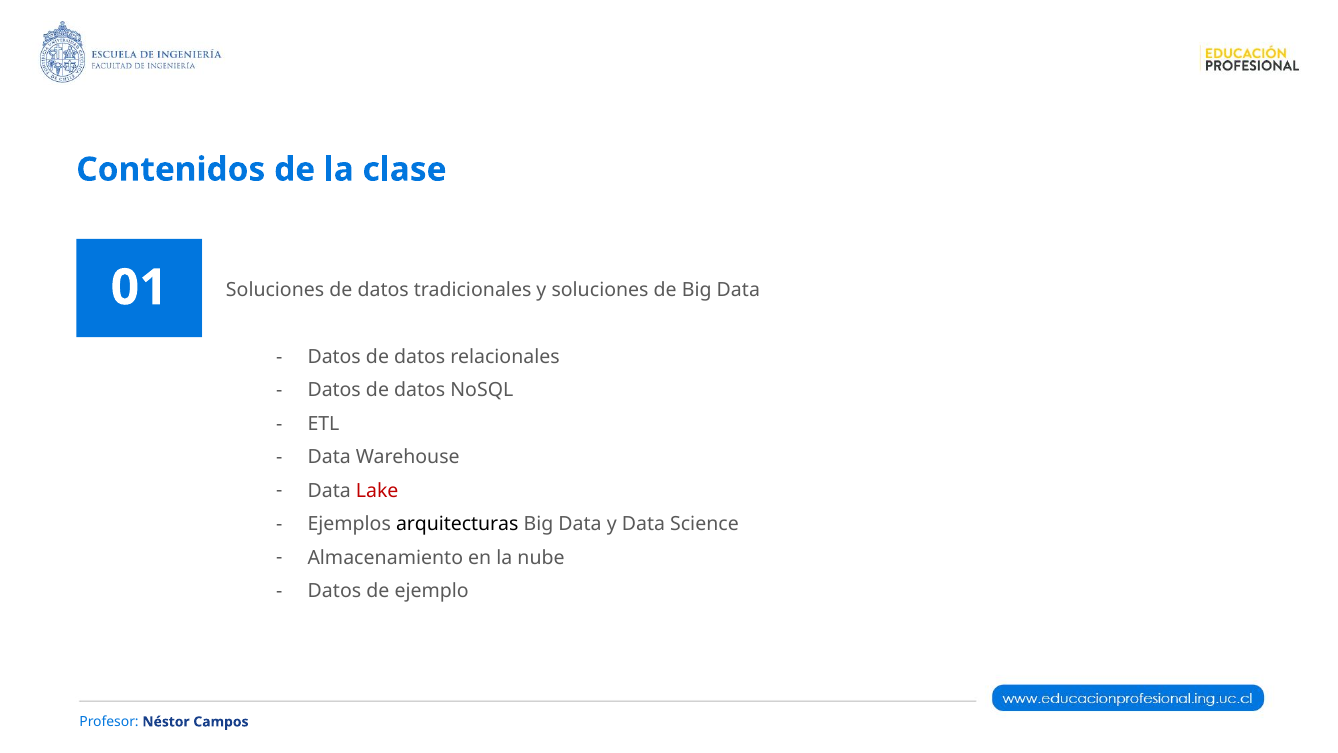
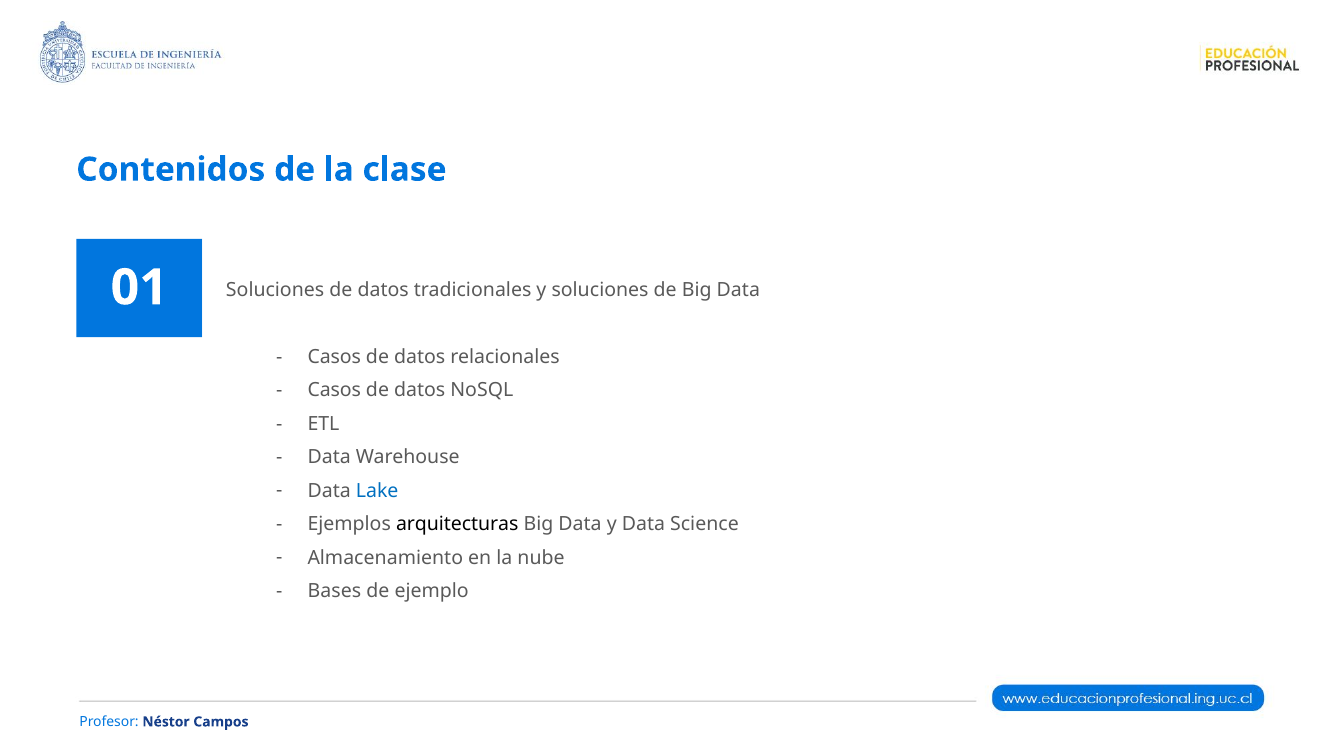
Datos at (334, 357): Datos -> Casos
Datos at (334, 390): Datos -> Casos
Lake colour: red -> blue
Datos at (334, 591): Datos -> Bases
